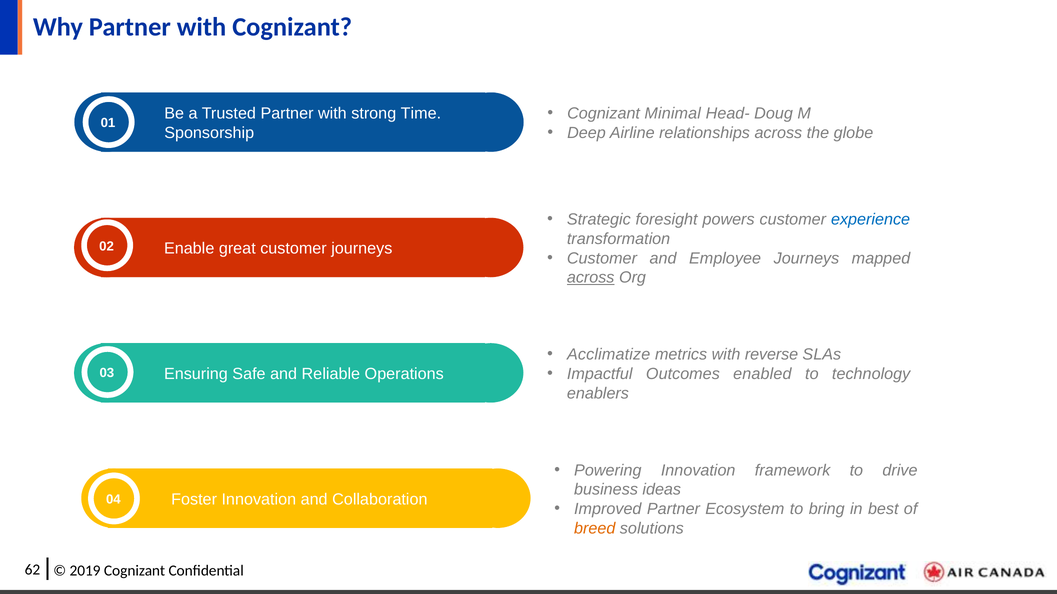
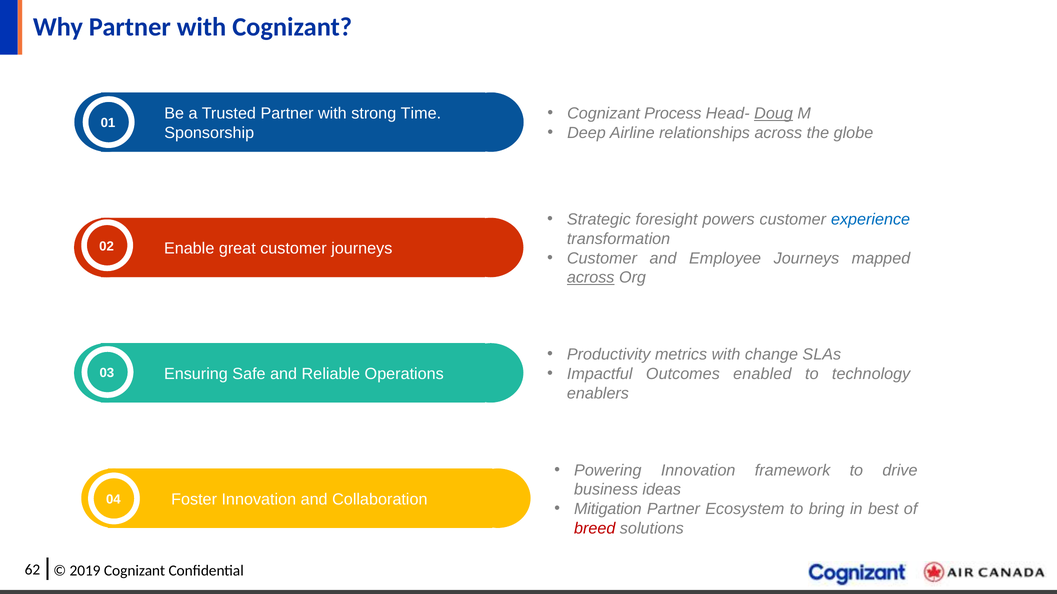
Minimal: Minimal -> Process
Doug underline: none -> present
Acclimatize: Acclimatize -> Productivity
reverse: reverse -> change
Improved: Improved -> Mitigation
breed colour: orange -> red
